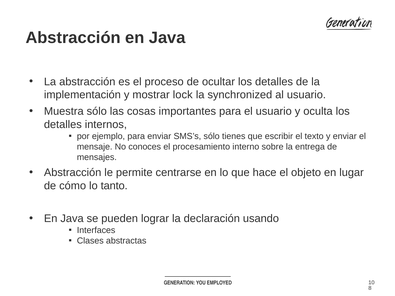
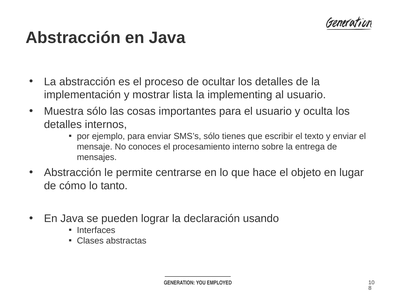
lock: lock -> lista
synchronized: synchronized -> implementing
